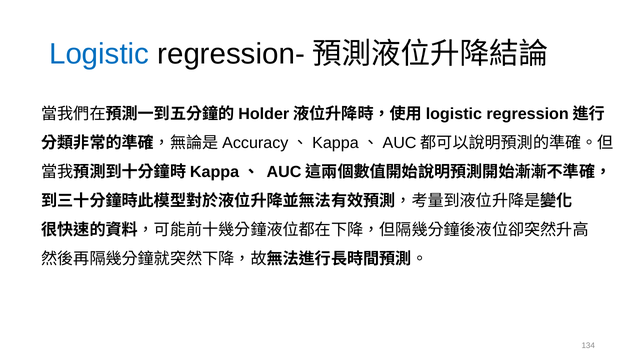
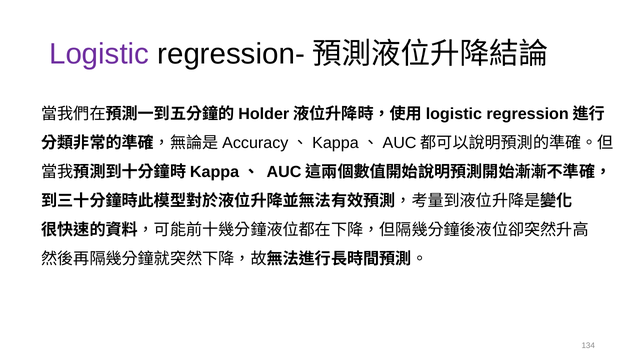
Logistic colour: blue -> purple
